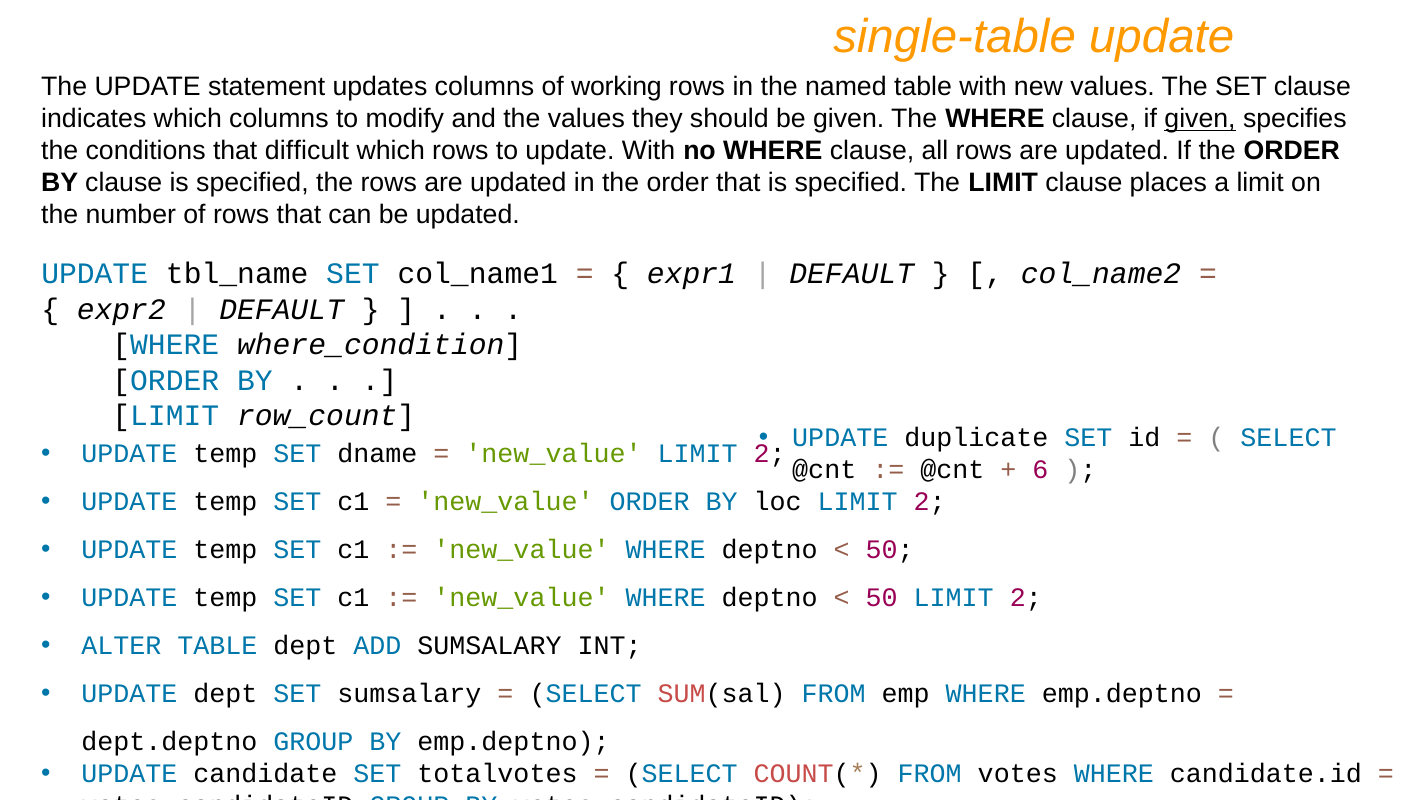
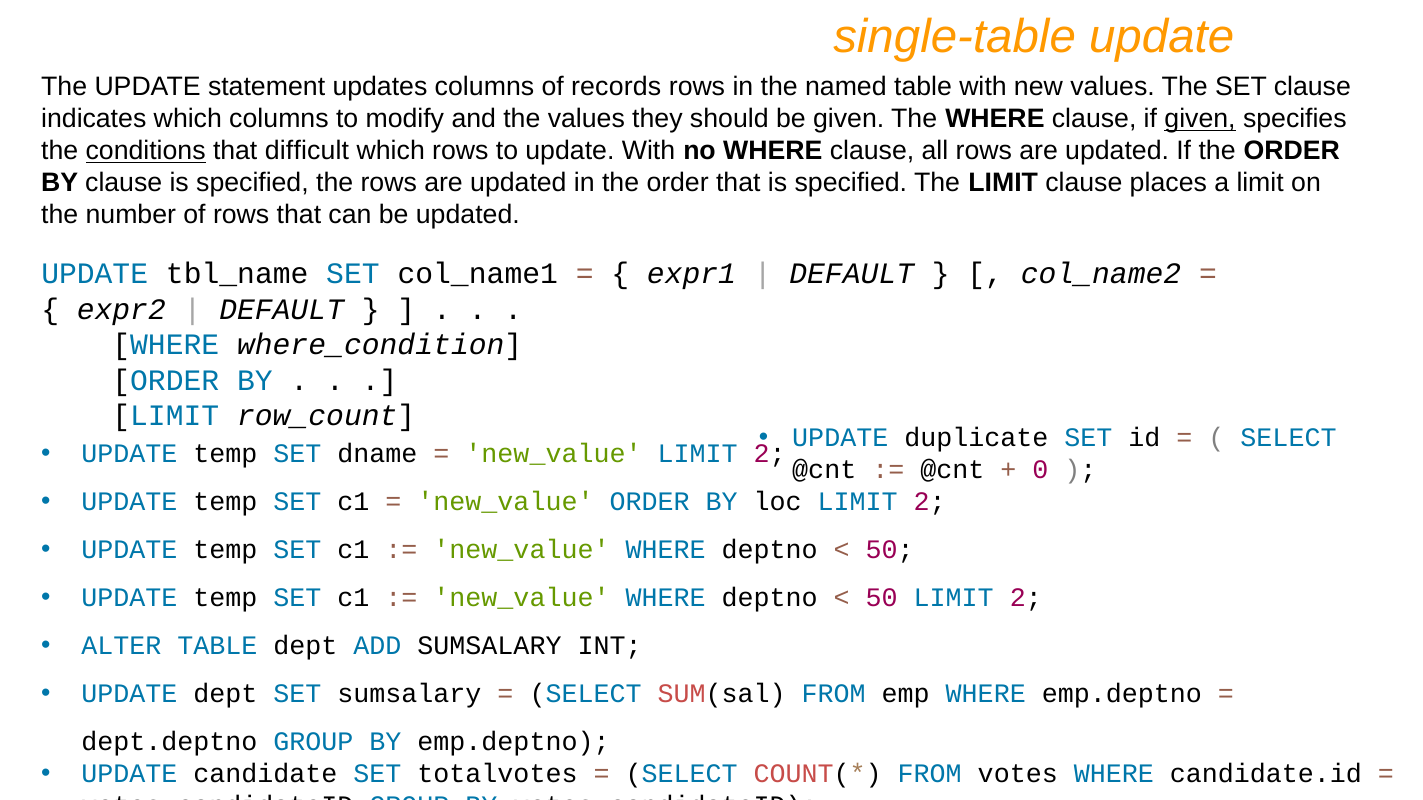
working: working -> records
conditions underline: none -> present
6: 6 -> 0
